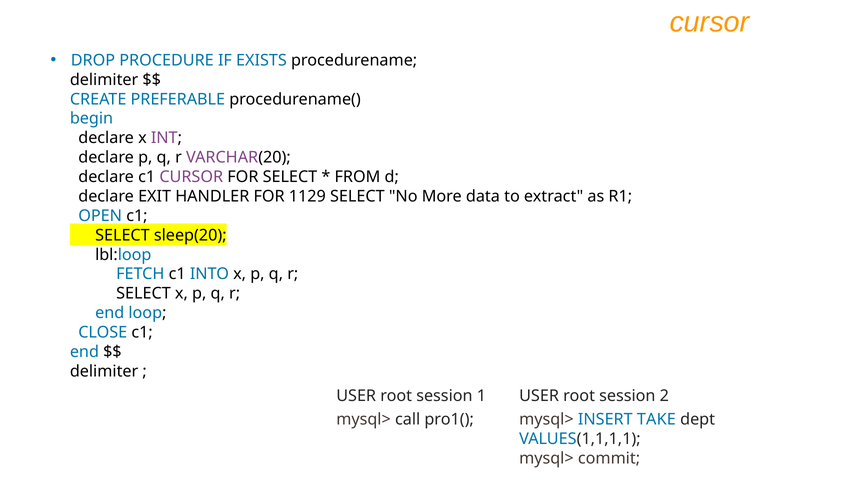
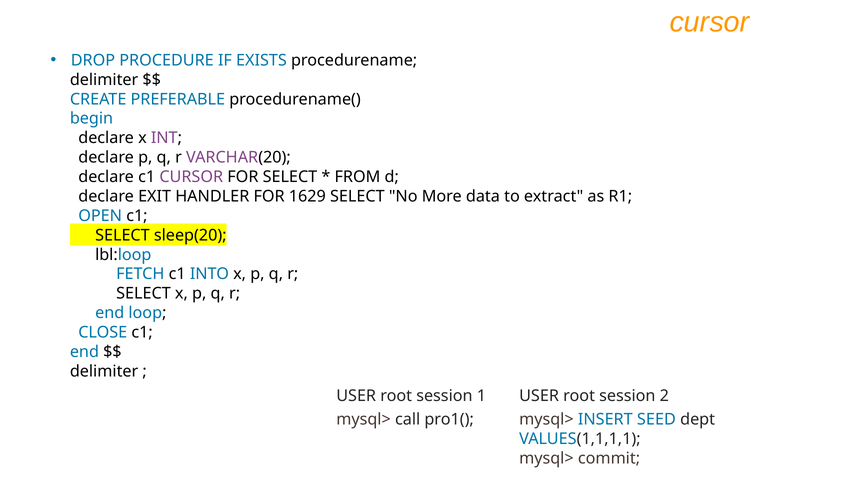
1129: 1129 -> 1629
TAKE: TAKE -> SEED
